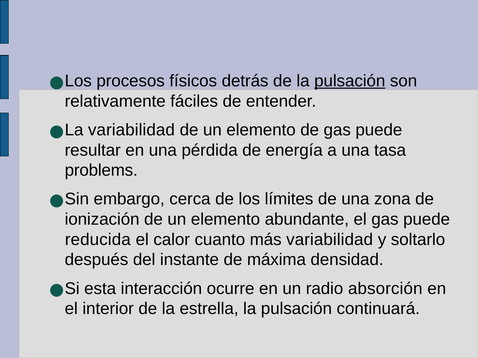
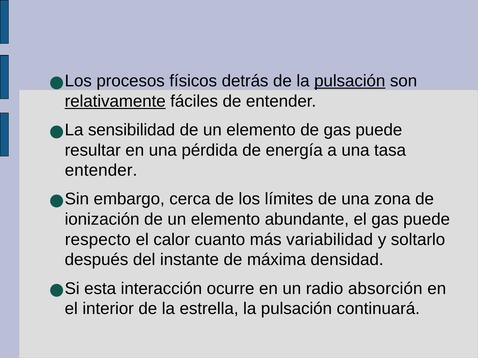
relativamente underline: none -> present
La variabilidad: variabilidad -> sensibilidad
problems at (101, 171): problems -> entender
reducida: reducida -> respecto
